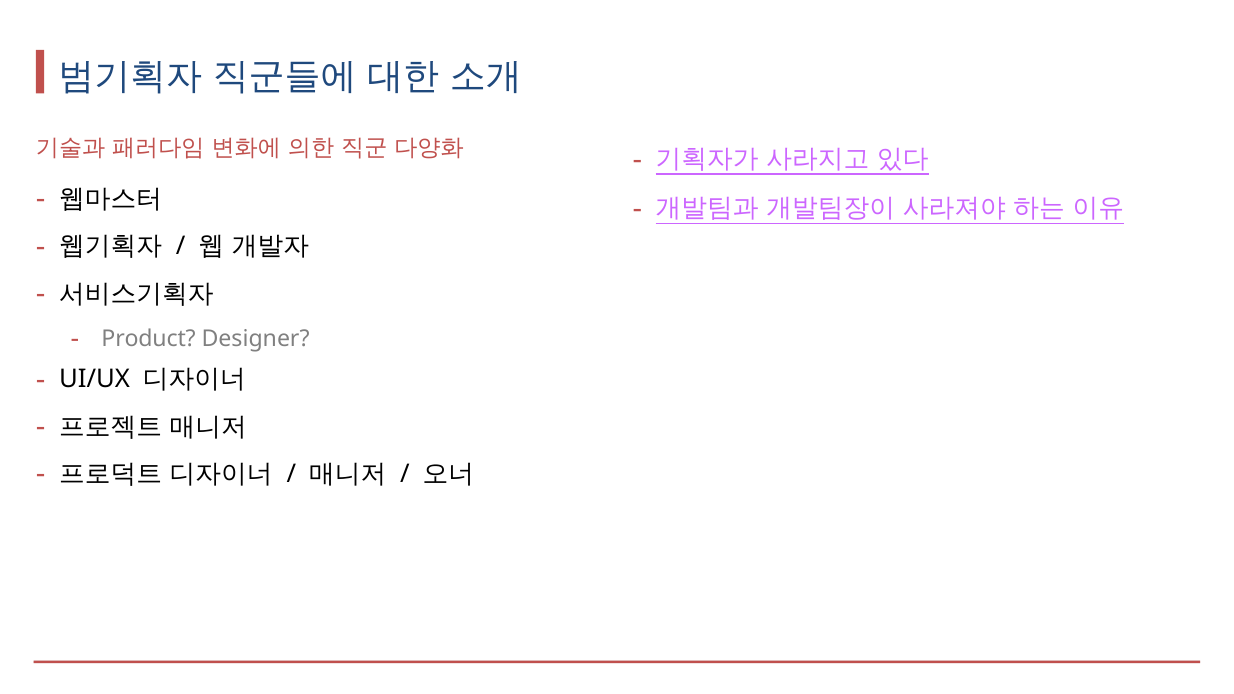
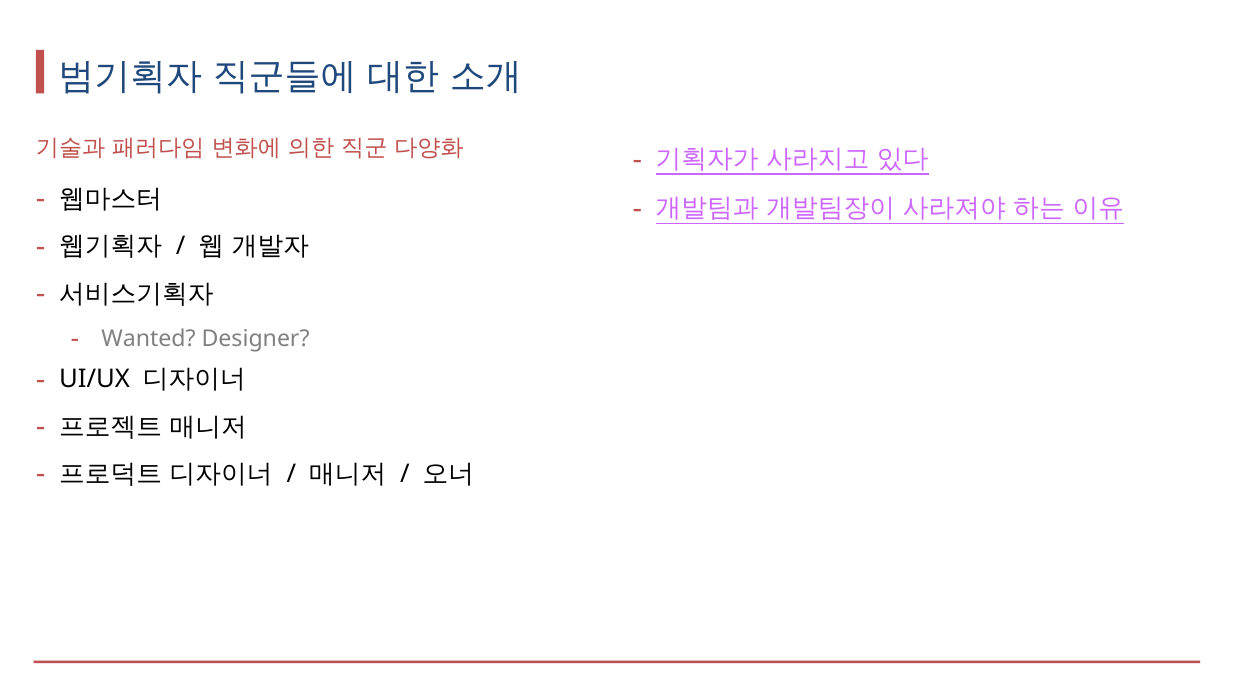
Product: Product -> Wanted
